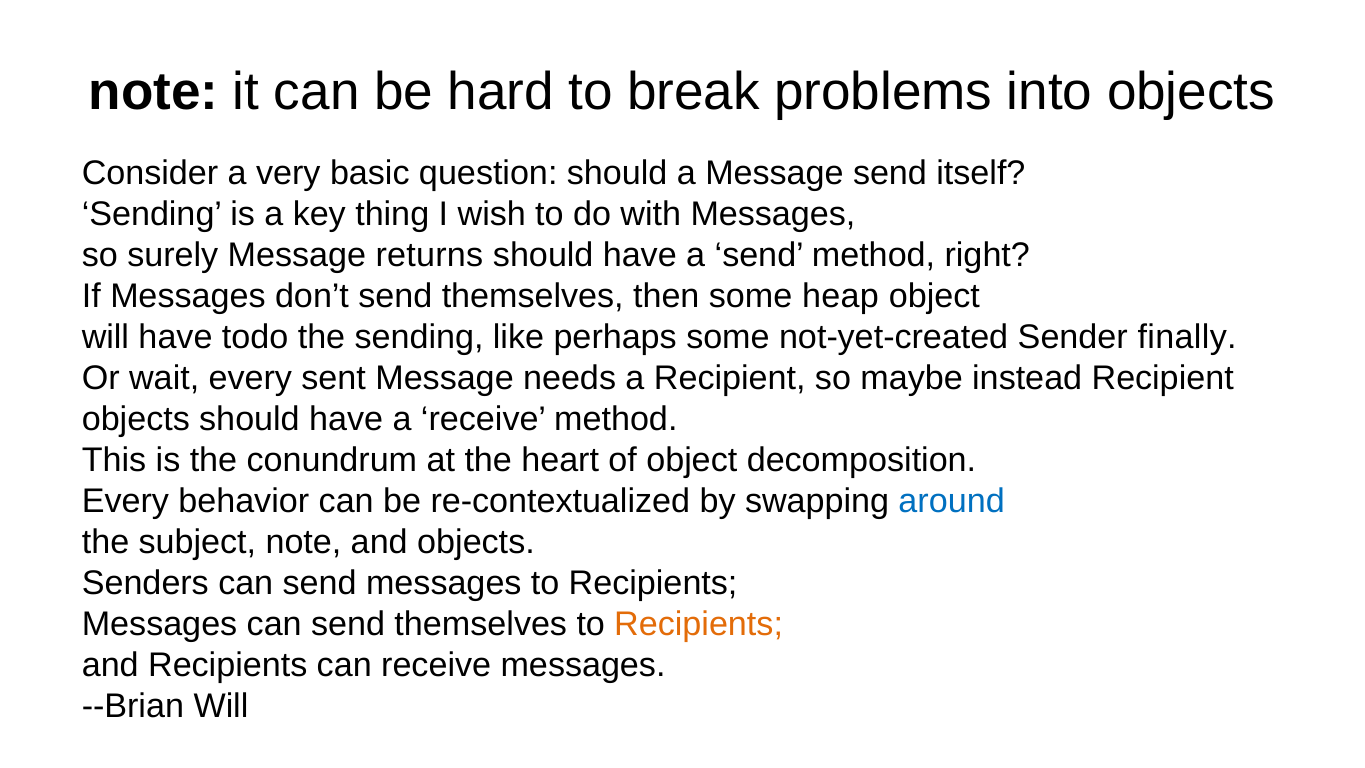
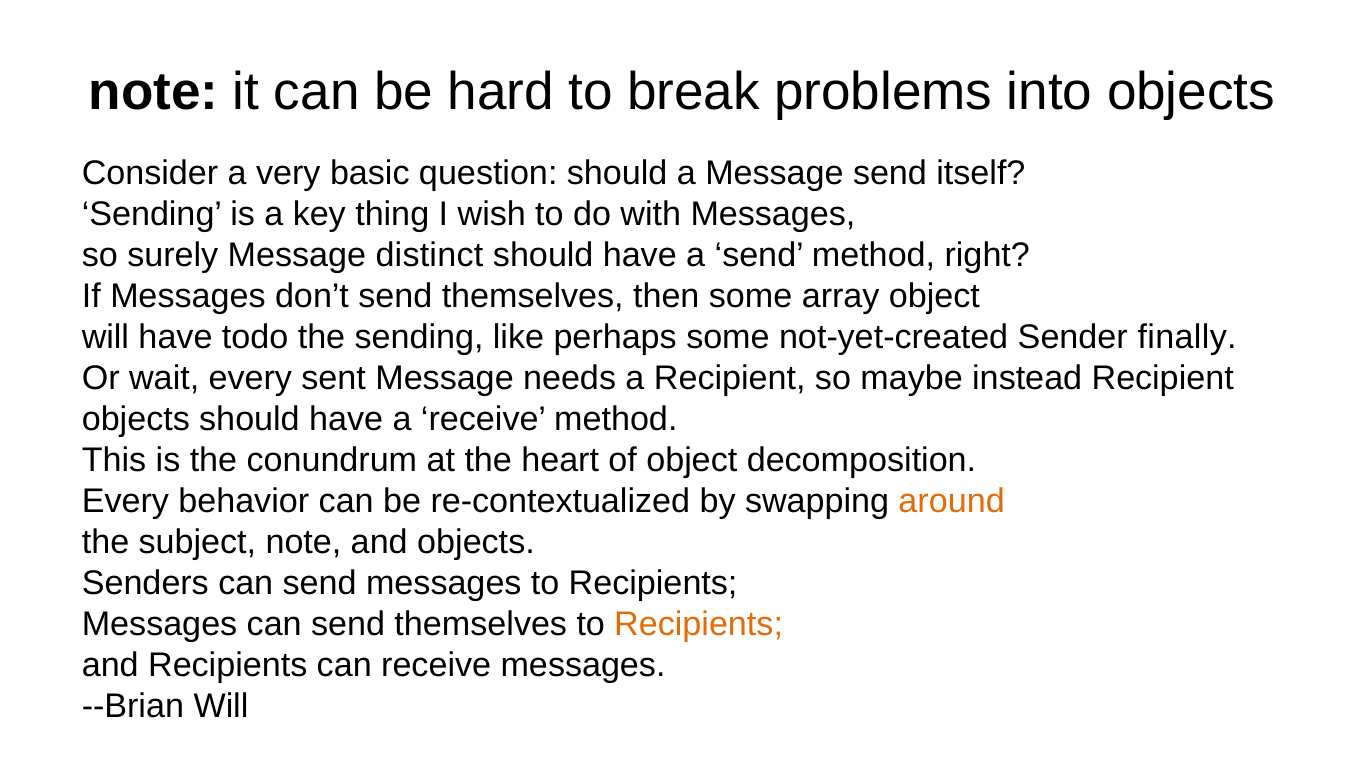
returns: returns -> distinct
heap: heap -> array
around colour: blue -> orange
